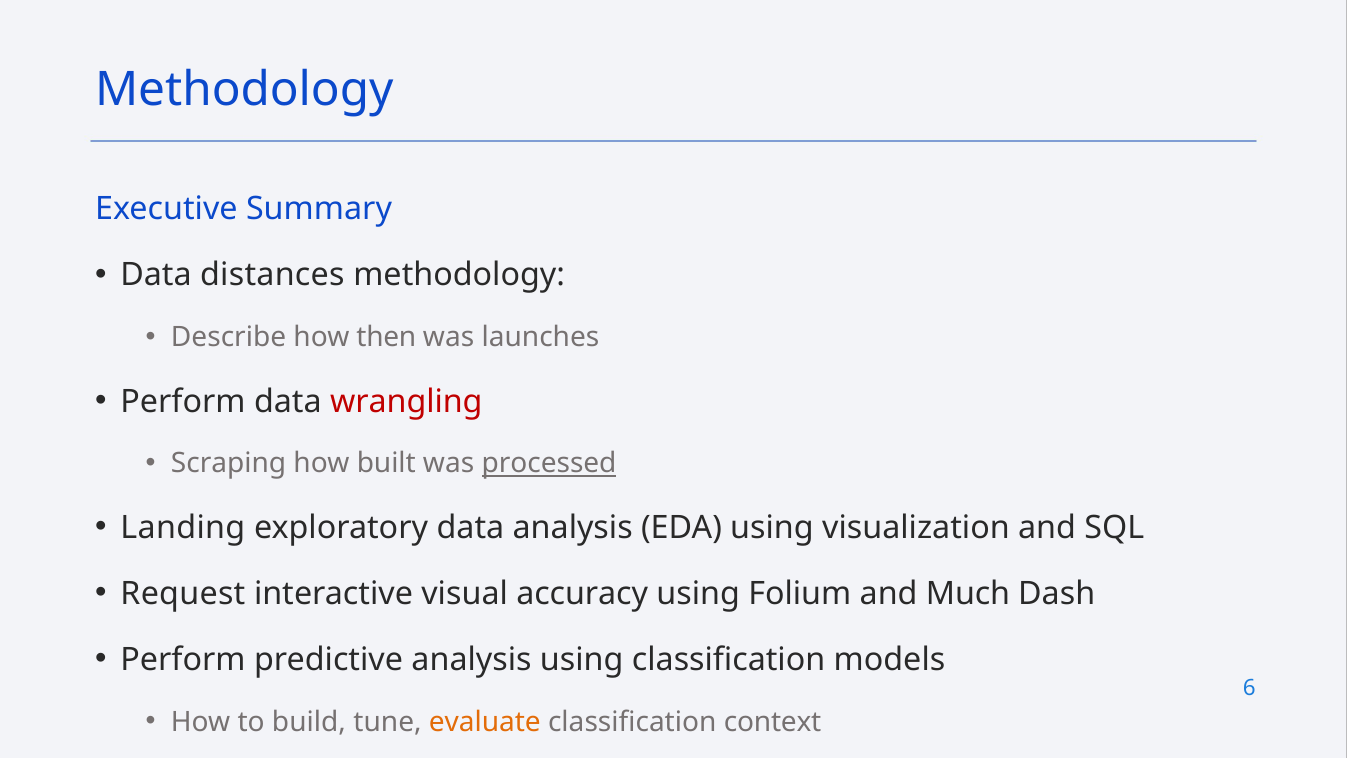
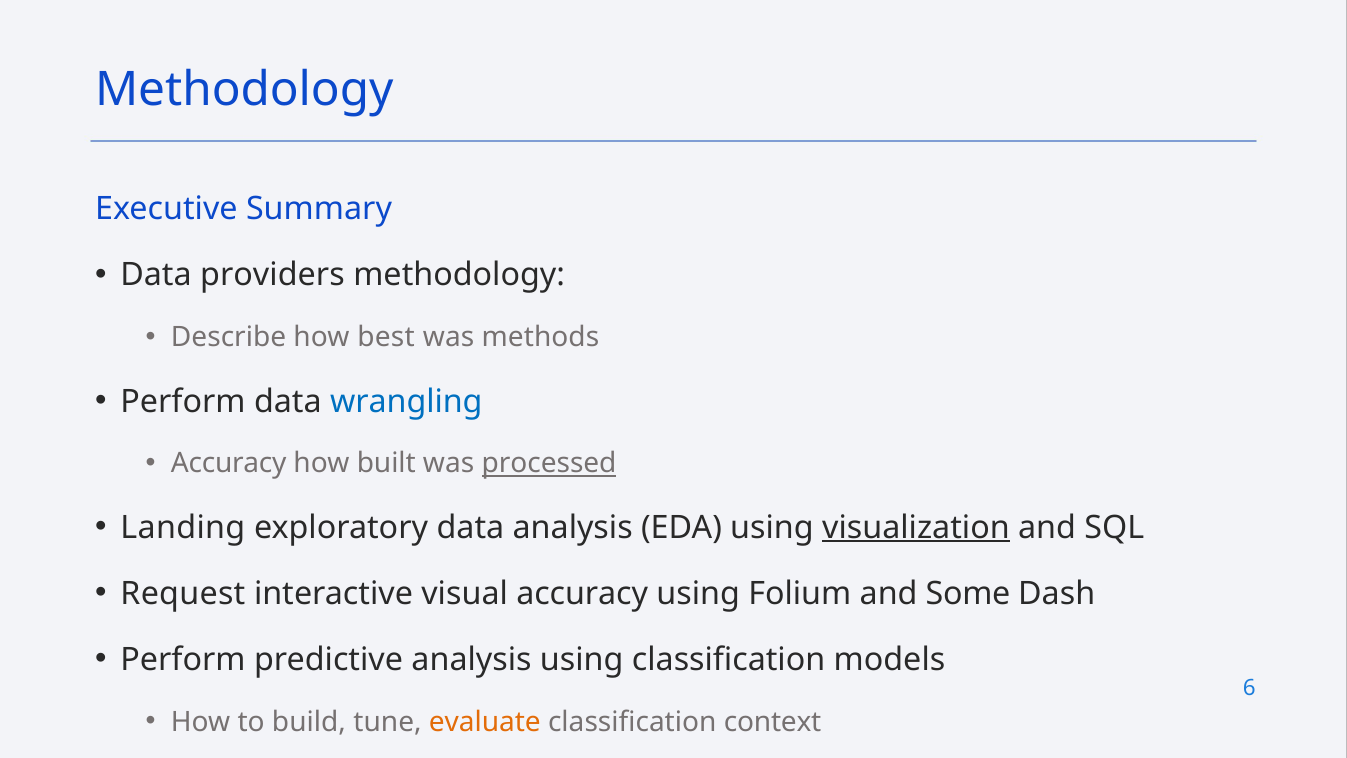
distances: distances -> providers
then: then -> best
launches: launches -> methods
wrangling colour: red -> blue
Scraping at (229, 463): Scraping -> Accuracy
visualization underline: none -> present
Much: Much -> Some
